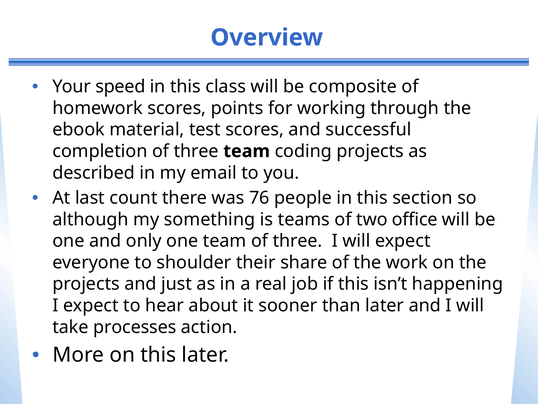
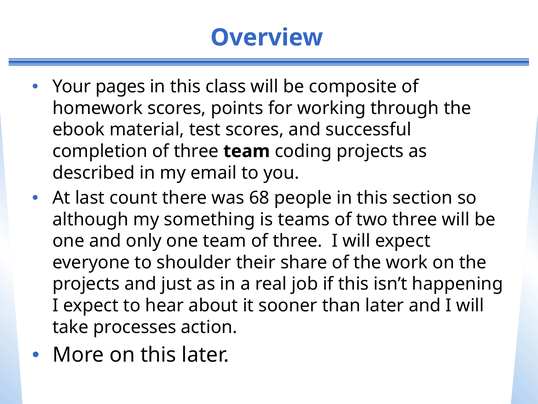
speed: speed -> pages
76: 76 -> 68
two office: office -> three
